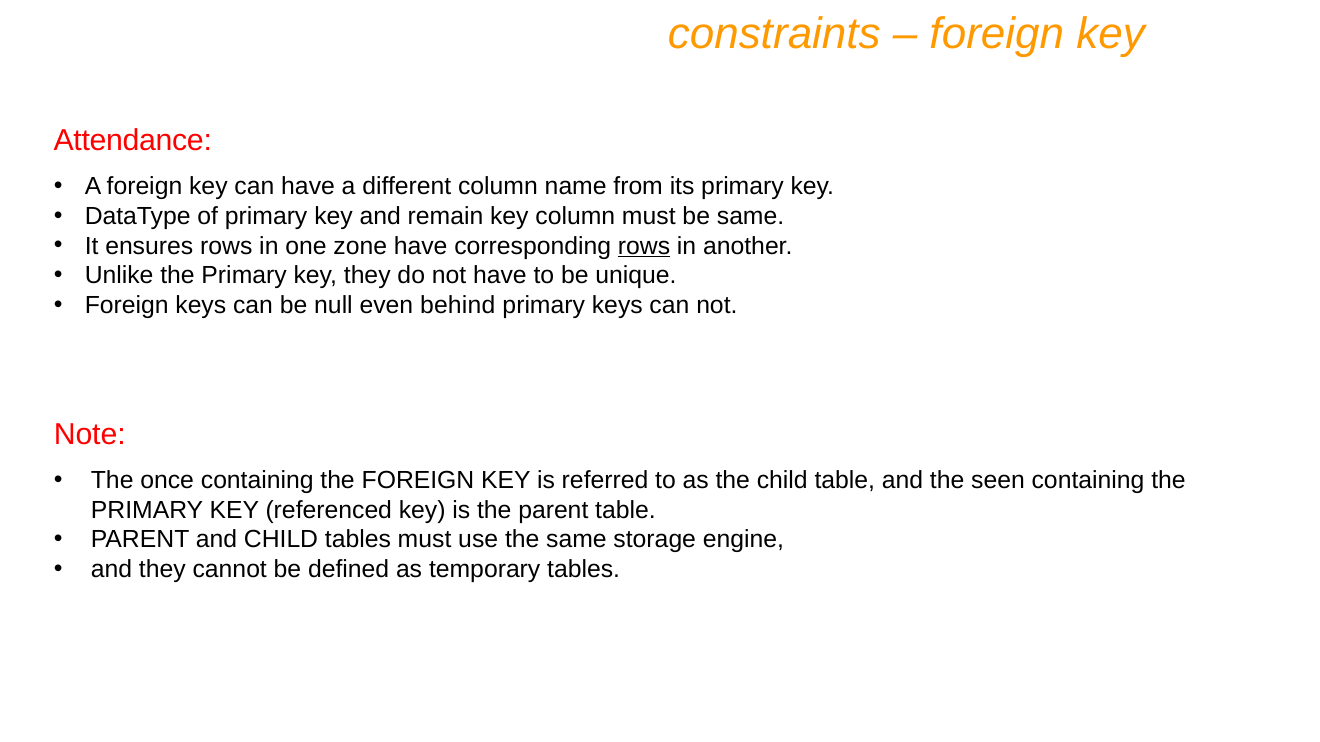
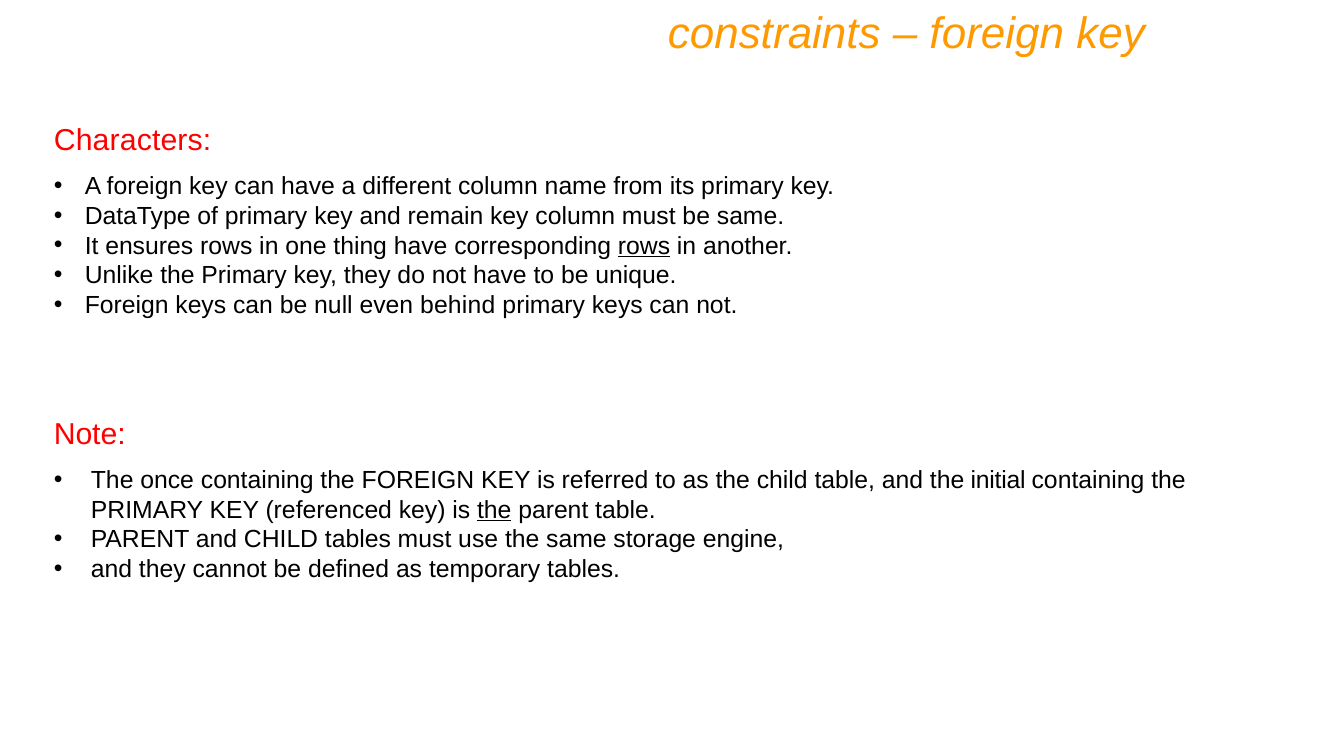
Attendance: Attendance -> Characters
zone: zone -> thing
seen: seen -> initial
the at (494, 510) underline: none -> present
